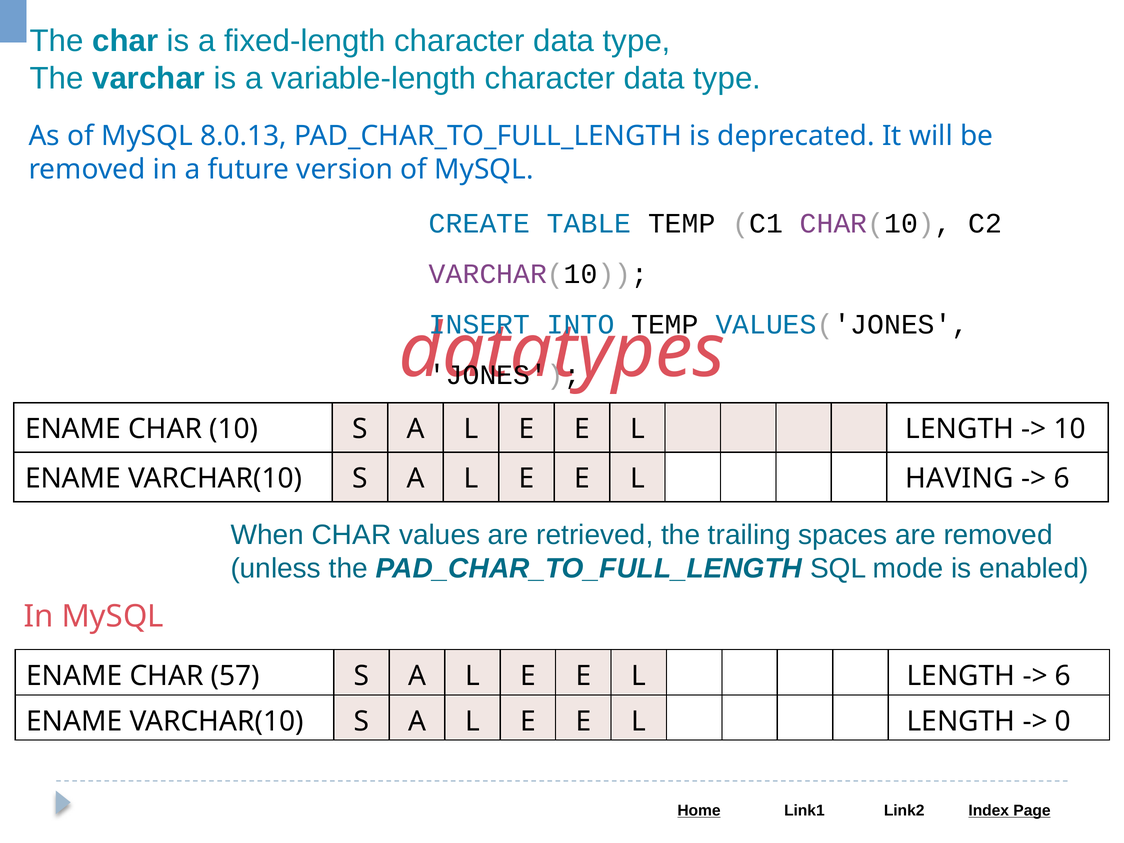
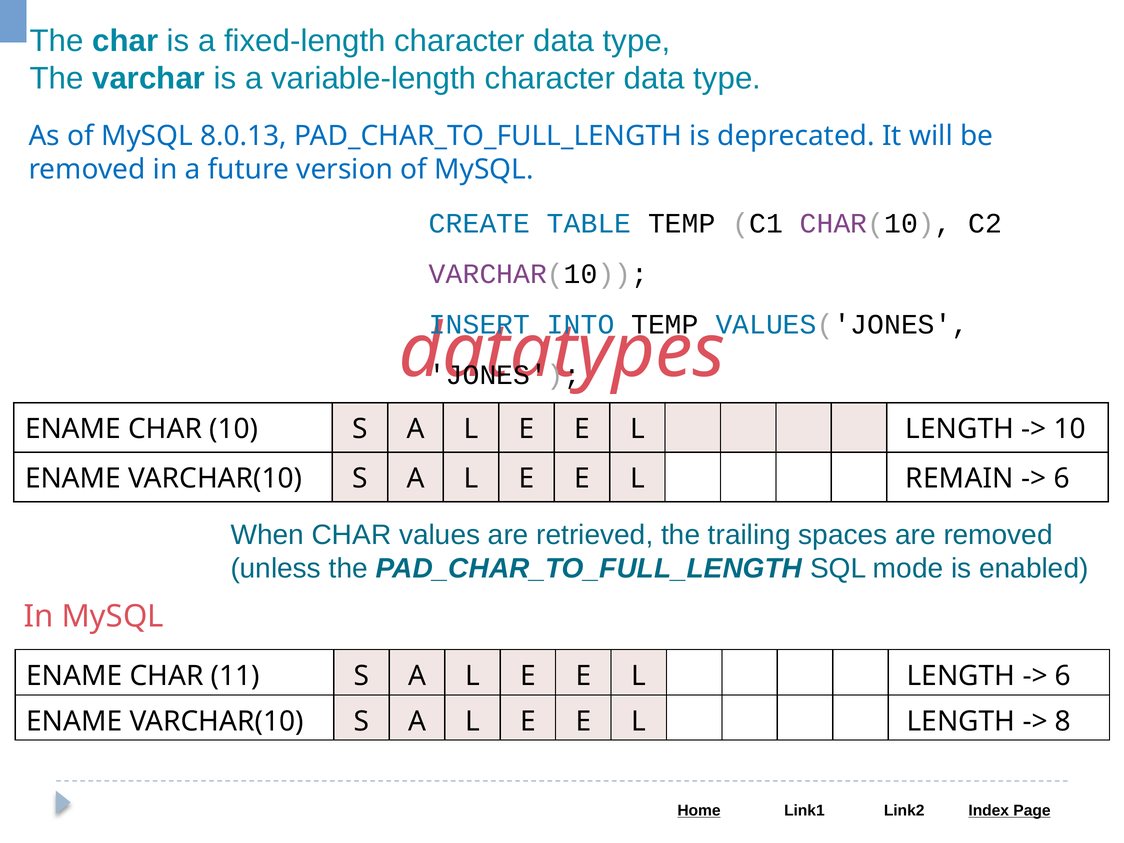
HAVING: HAVING -> REMAIN
57: 57 -> 11
0: 0 -> 8
